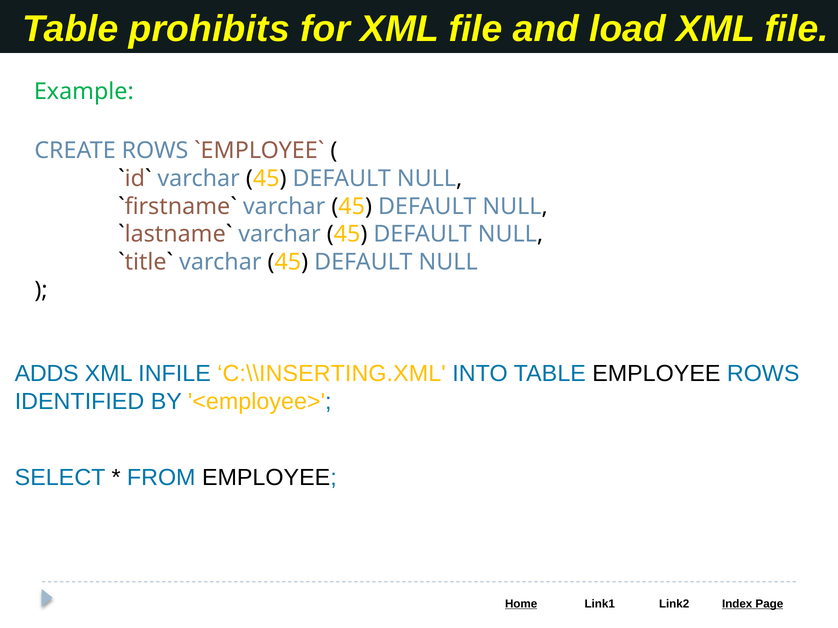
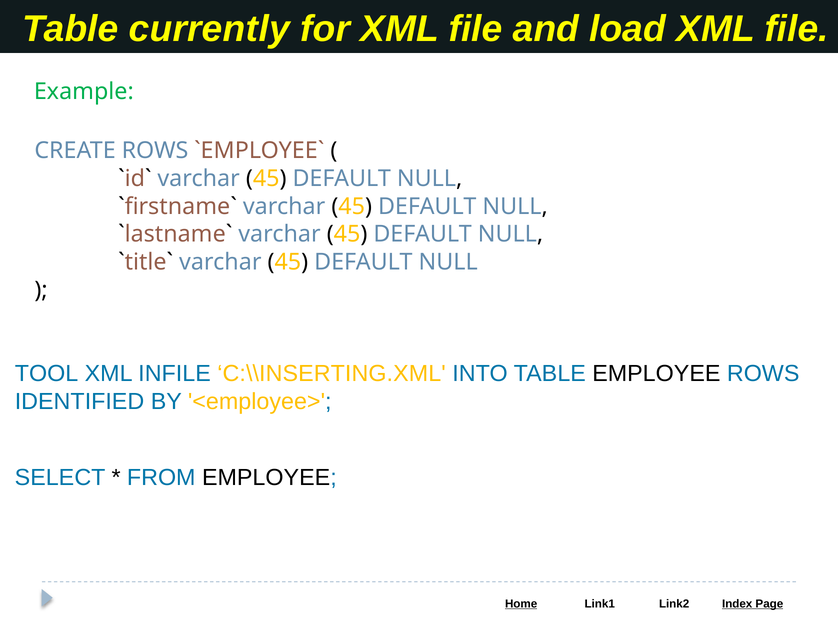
prohibits: prohibits -> currently
ADDS: ADDS -> TOOL
